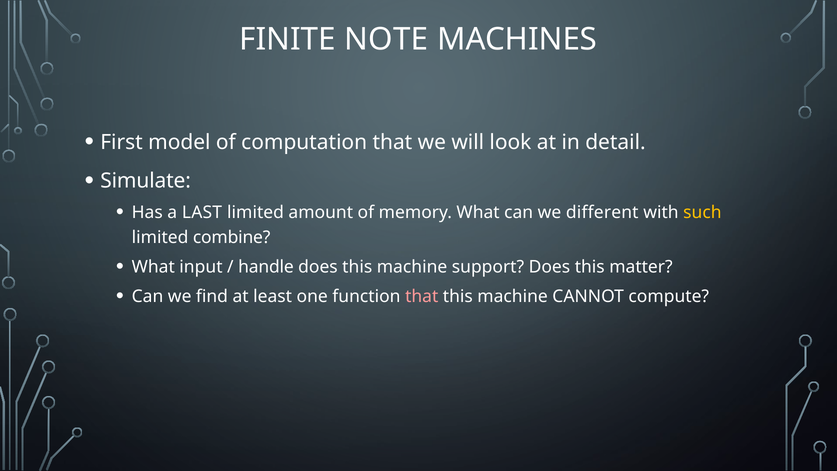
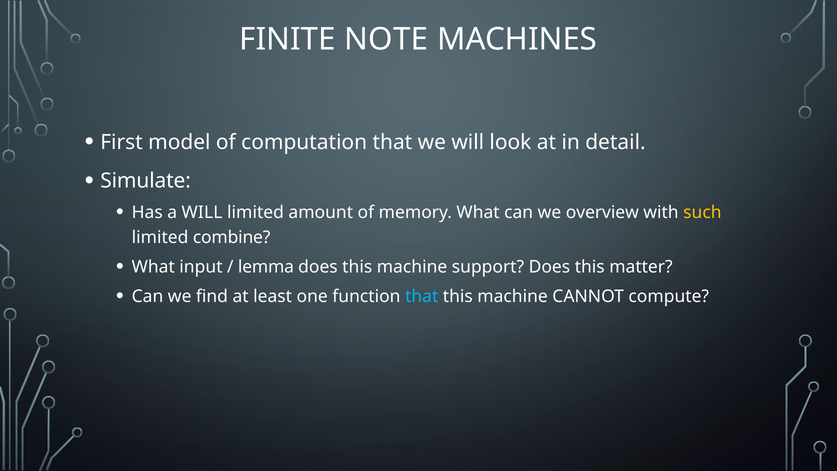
a LAST: LAST -> WILL
different: different -> overview
handle: handle -> lemma
that at (422, 296) colour: pink -> light blue
